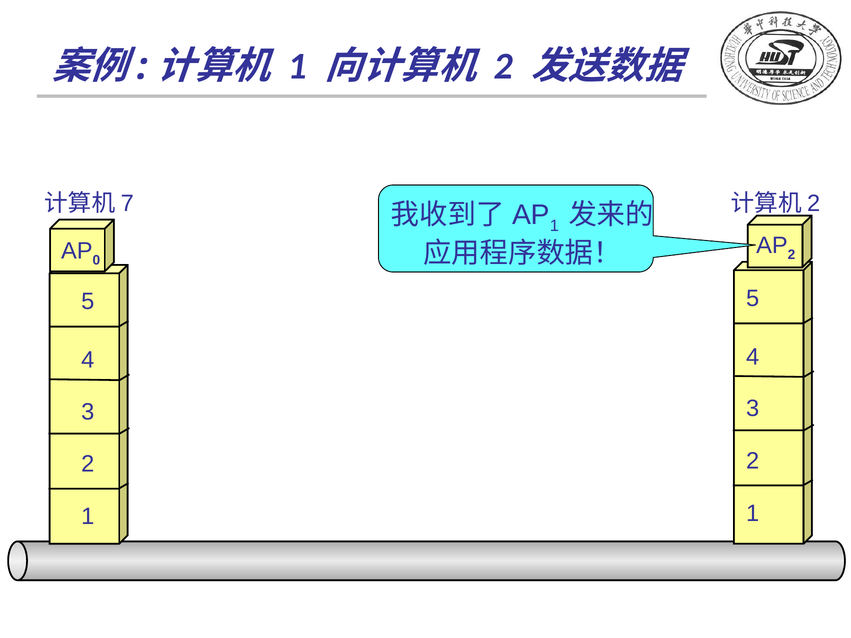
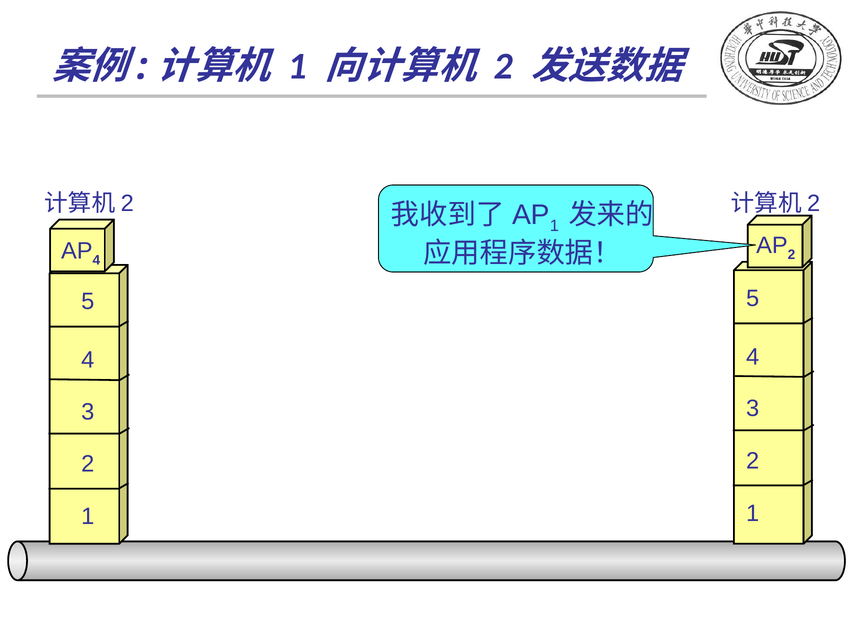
7 at (127, 204): 7 -> 2
0 at (96, 260): 0 -> 4
